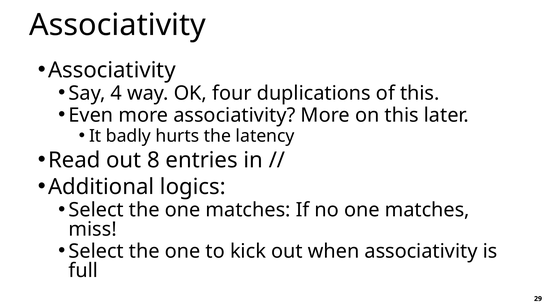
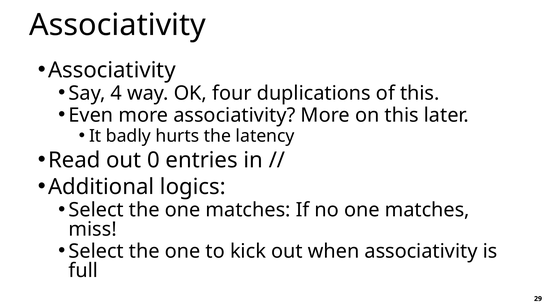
8: 8 -> 0
